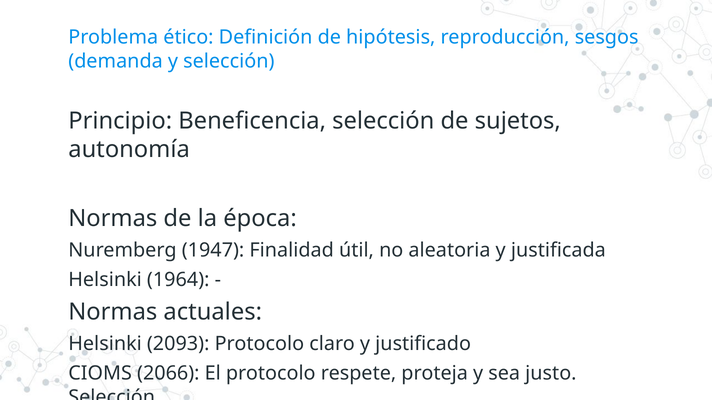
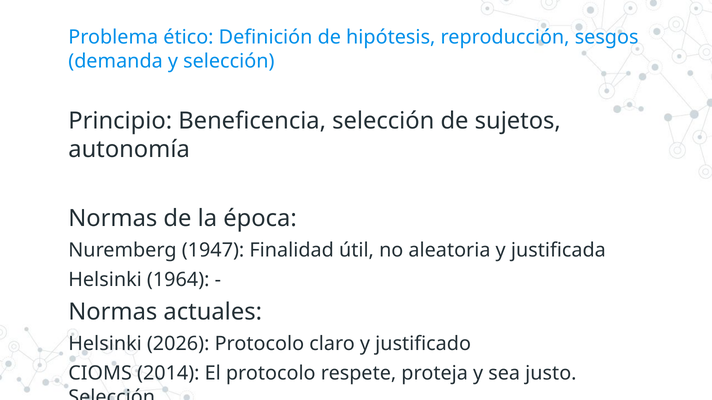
2093: 2093 -> 2026
2066: 2066 -> 2014
